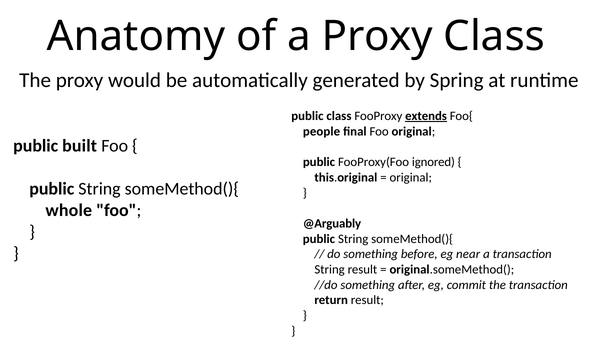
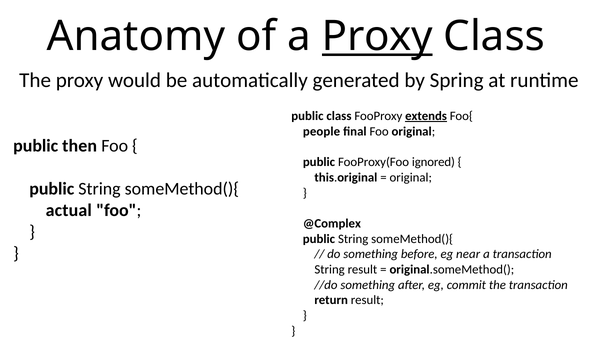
Proxy at (377, 37) underline: none -> present
built: built -> then
whole: whole -> actual
@Arguably: @Arguably -> @Complex
